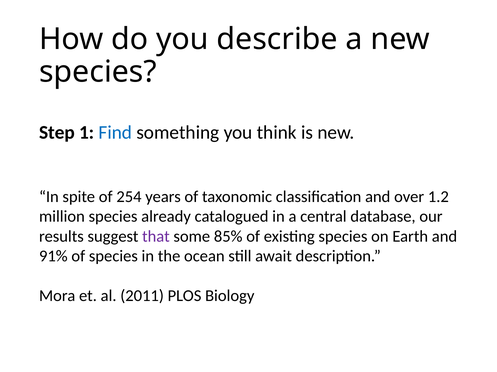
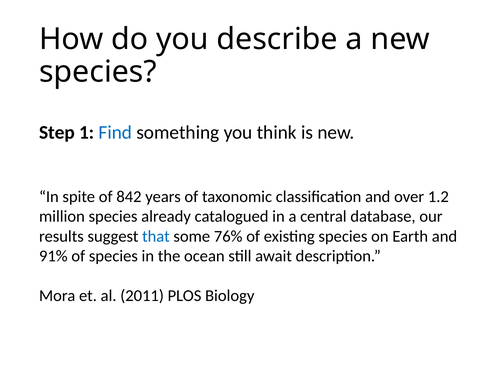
254: 254 -> 842
that colour: purple -> blue
85%: 85% -> 76%
